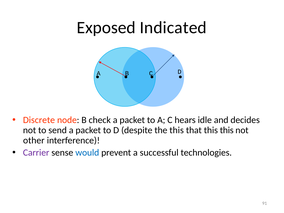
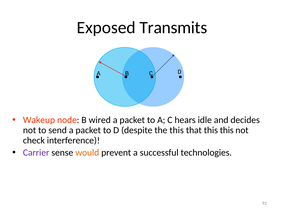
Indicated: Indicated -> Transmits
Discrete: Discrete -> Wakeup
check: check -> wired
other: other -> check
would colour: blue -> orange
